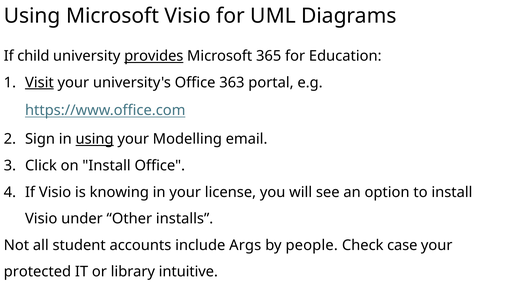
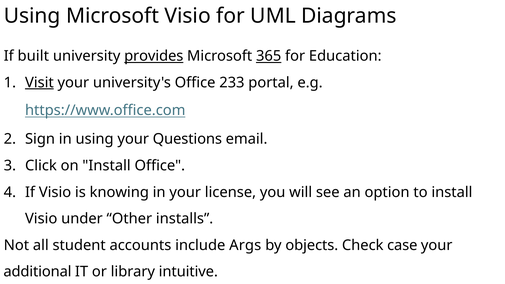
child: child -> built
365 underline: none -> present
363: 363 -> 233
using at (95, 139) underline: present -> none
Modelling: Modelling -> Questions
people: people -> objects
protected: protected -> additional
